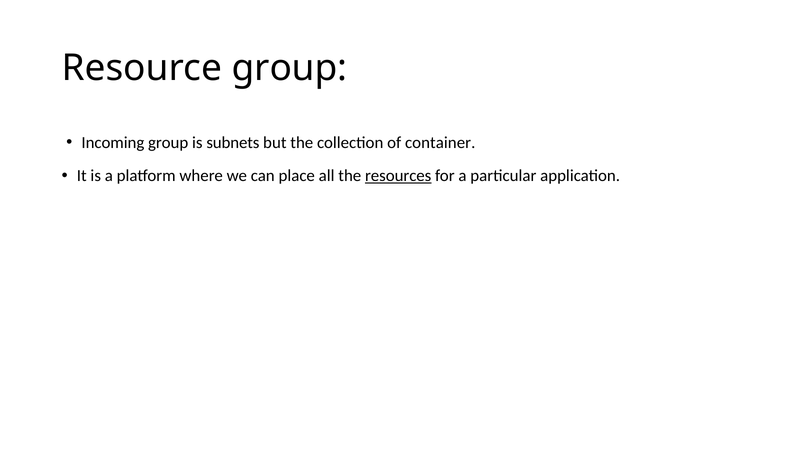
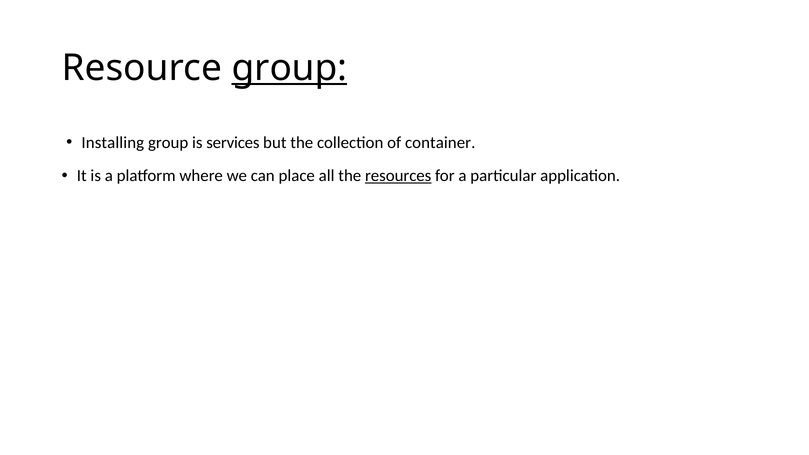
group at (289, 68) underline: none -> present
Incoming: Incoming -> Installing
subnets: subnets -> services
